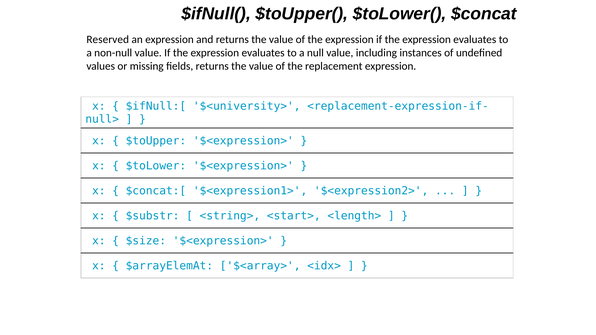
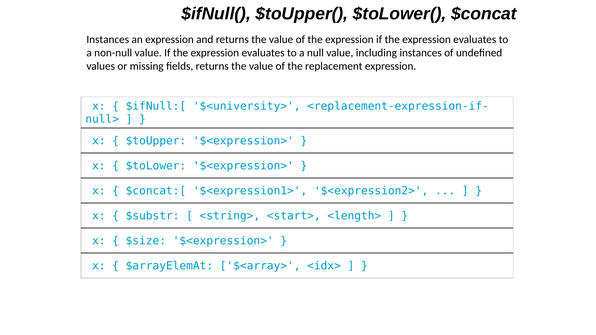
Reserved at (108, 39): Reserved -> Instances
